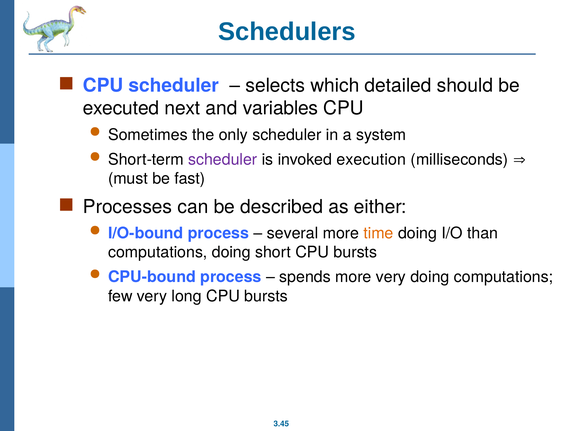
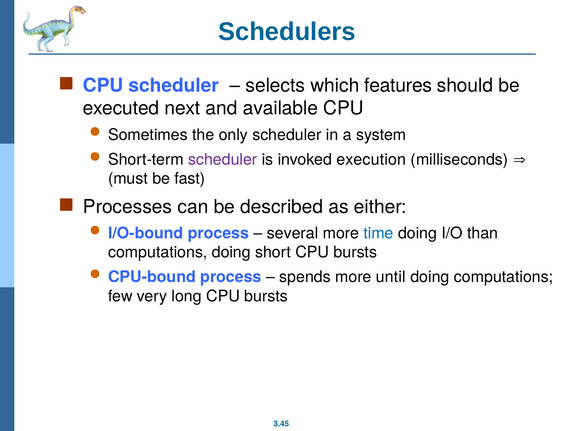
detailed: detailed -> features
variables: variables -> available
time colour: orange -> blue
more very: very -> until
